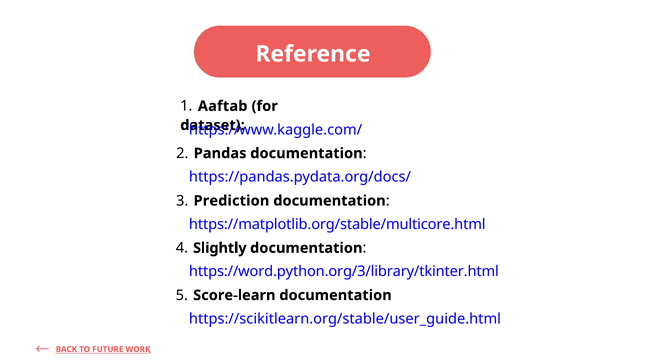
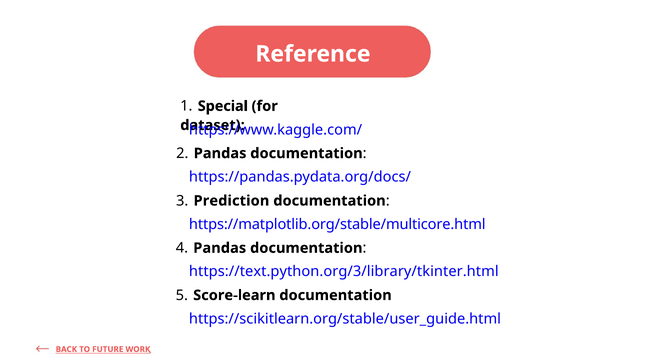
Aaftab: Aaftab -> Special
4 Slightly: Slightly -> Pandas
https://word.python.org/3/library/tkinter.html: https://word.python.org/3/library/tkinter.html -> https://text.python.org/3/library/tkinter.html
